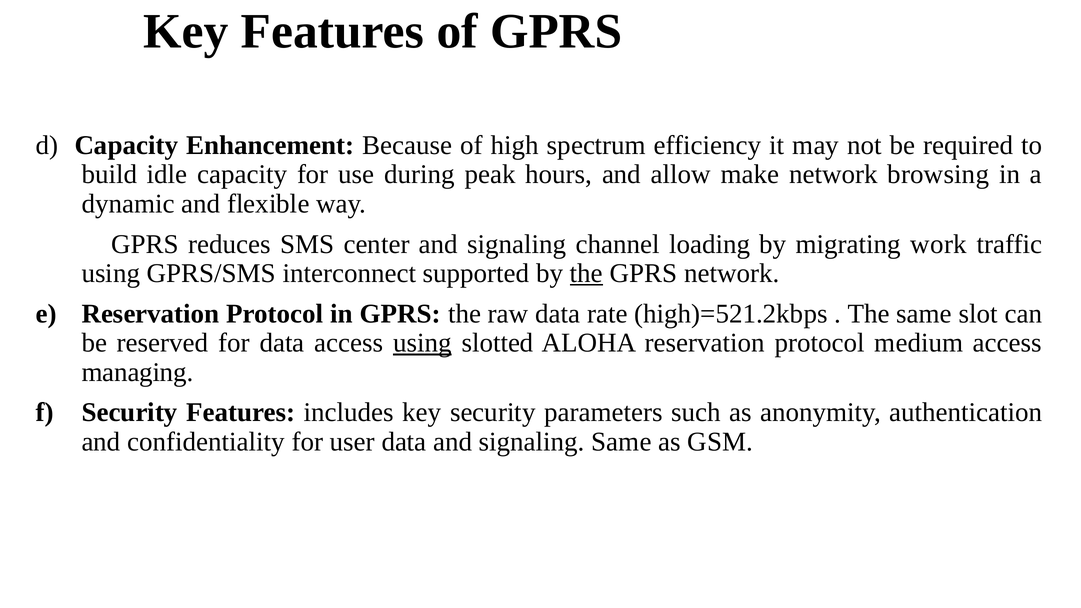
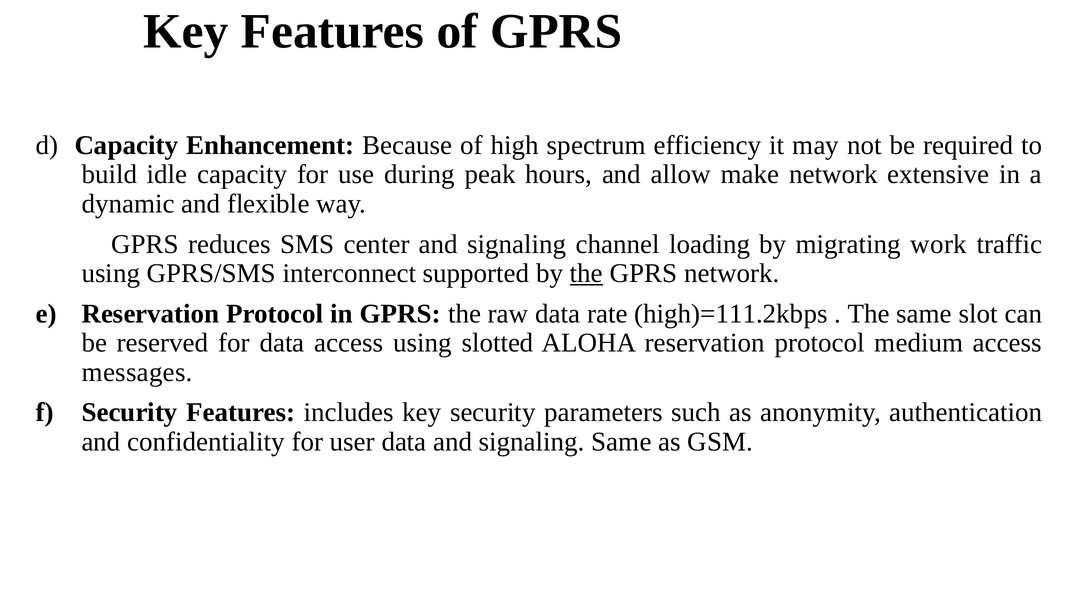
browsing: browsing -> extensive
high)=521.2kbps: high)=521.2kbps -> high)=111.2kbps
using at (422, 343) underline: present -> none
managing: managing -> messages
